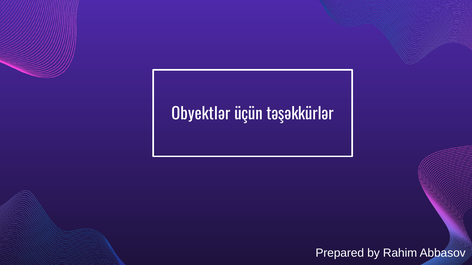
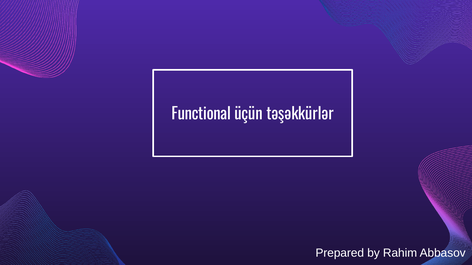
Obyektlər: Obyektlər -> Functional
